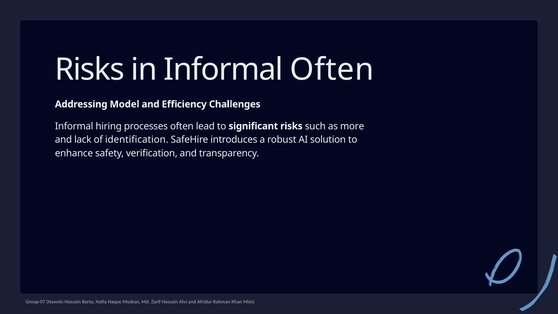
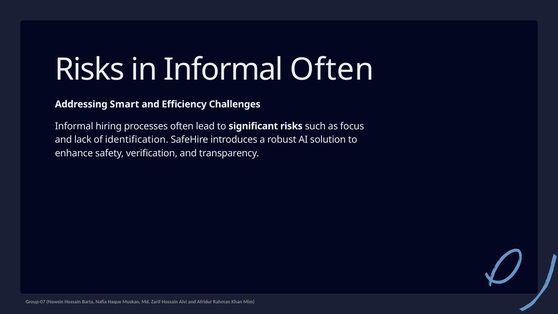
Model: Model -> Smart
more: more -> focus
